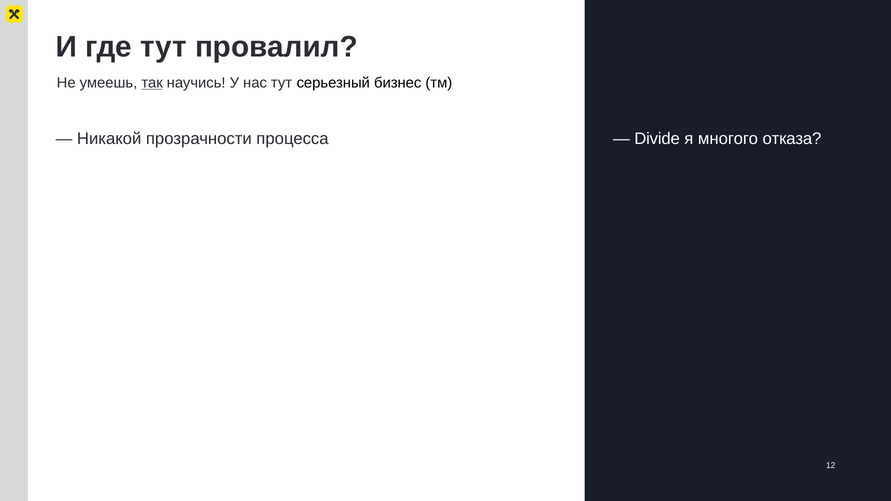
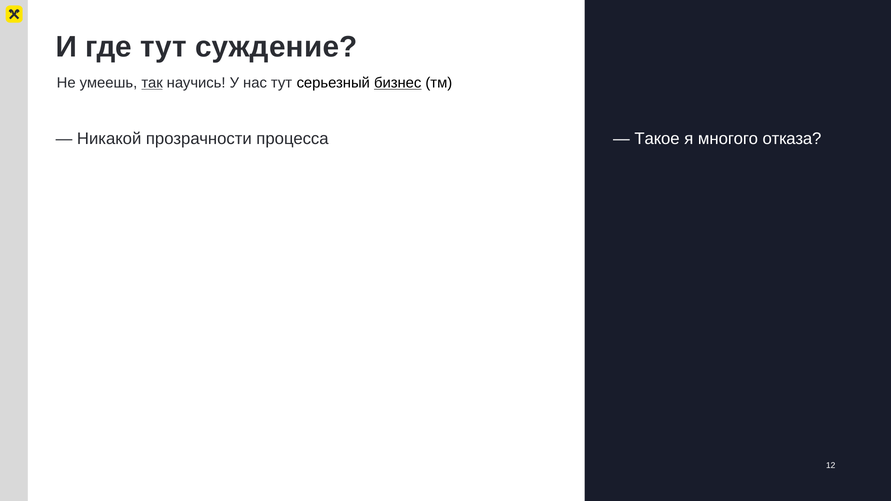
провалил: провалил -> суждение
бизнес underline: none -> present
Divide: Divide -> Такое
